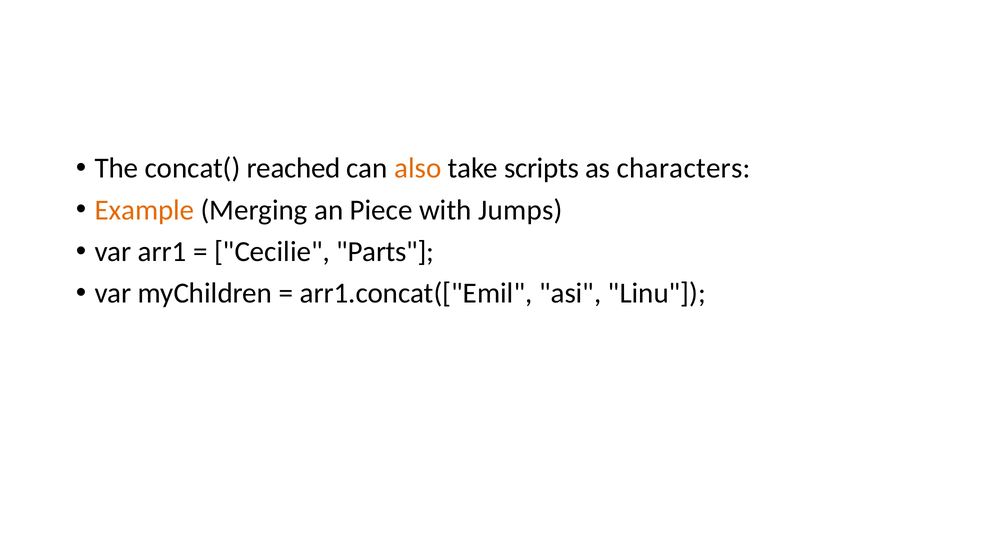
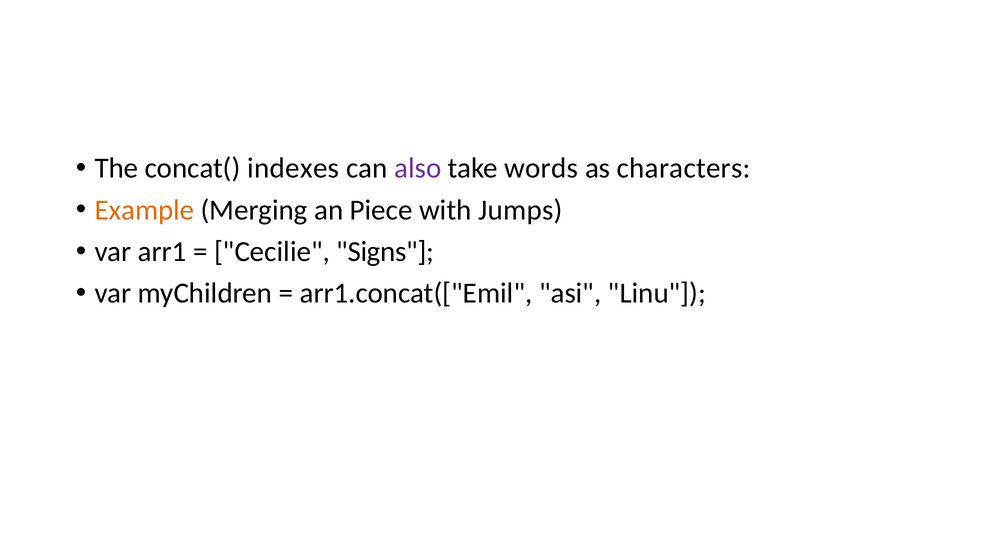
reached: reached -> indexes
also colour: orange -> purple
scripts: scripts -> words
Parts: Parts -> Signs
